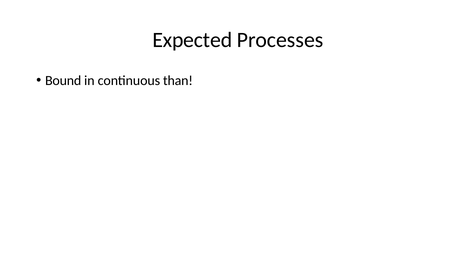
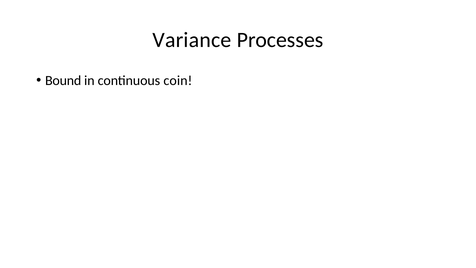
Expected: Expected -> Variance
than: than -> coin
